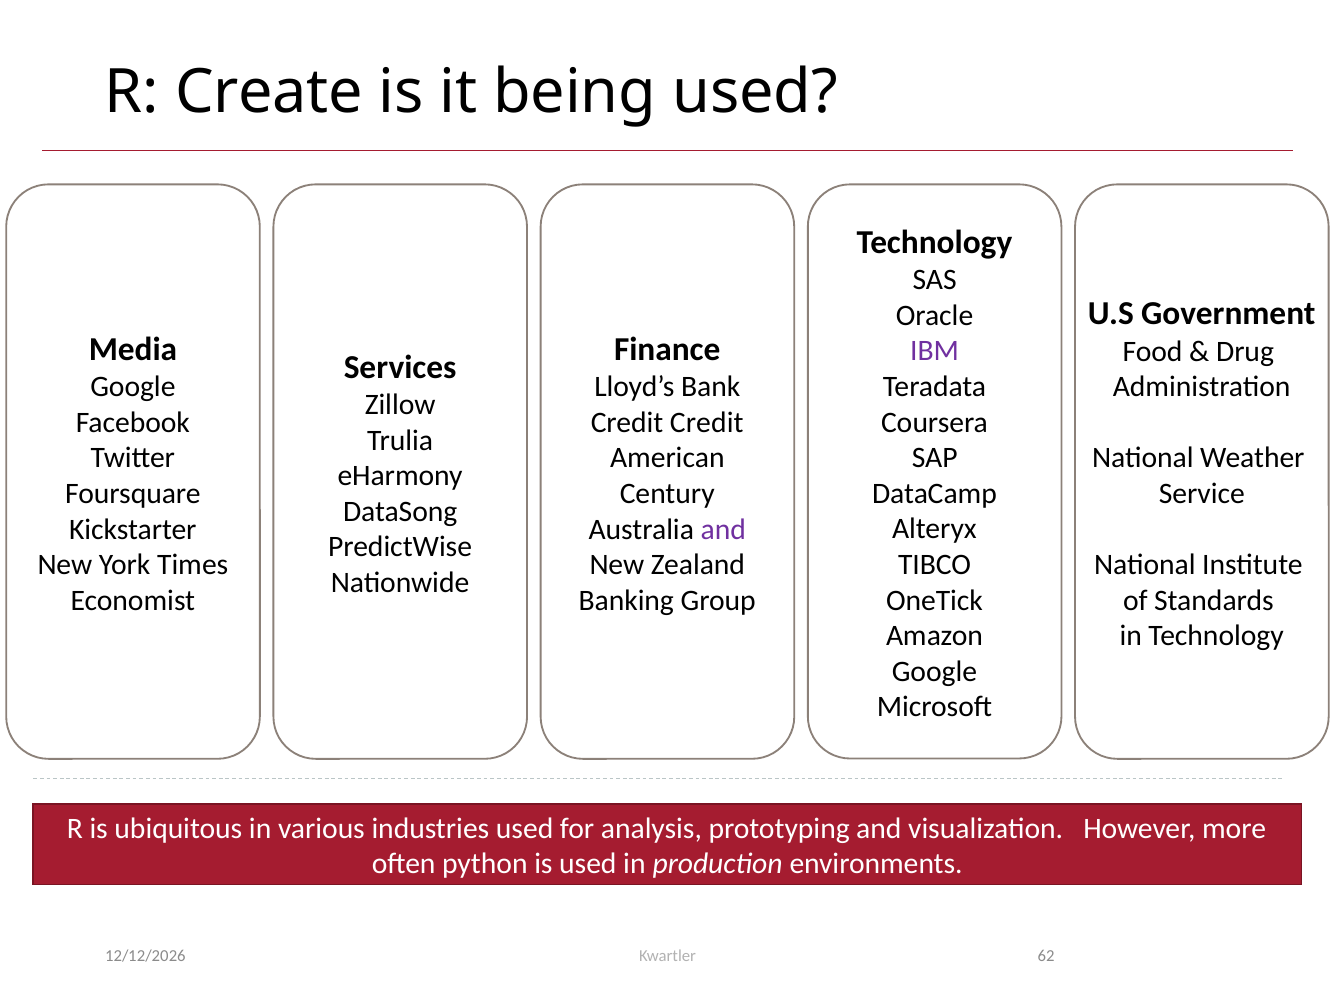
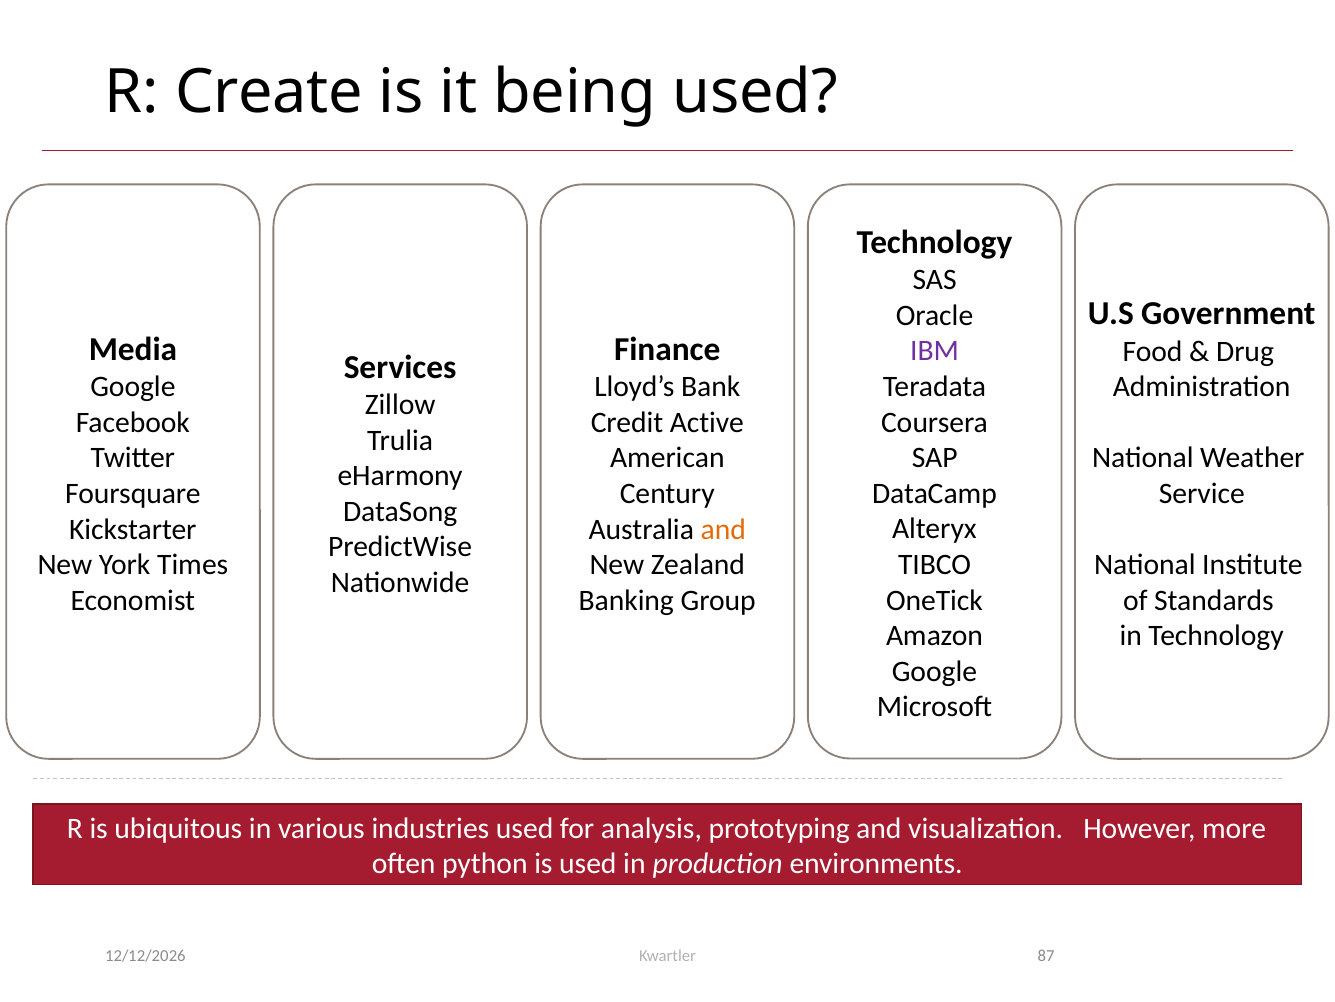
Credit Credit: Credit -> Active
and at (723, 529) colour: purple -> orange
62: 62 -> 87
